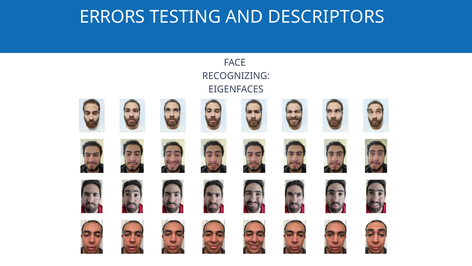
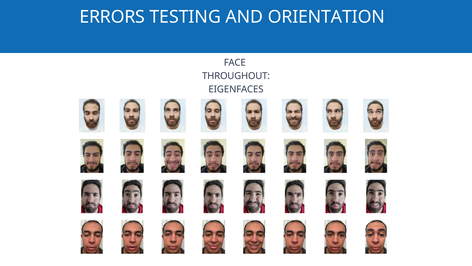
DESCRIPTORS: DESCRIPTORS -> ORIENTATION
RECOGNIZING: RECOGNIZING -> THROUGHOUT
